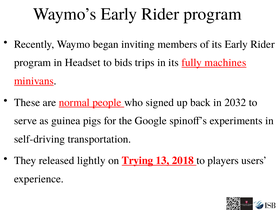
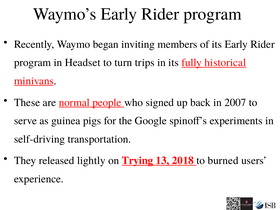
bids: bids -> turn
machines: machines -> historical
2032: 2032 -> 2007
players: players -> burned
